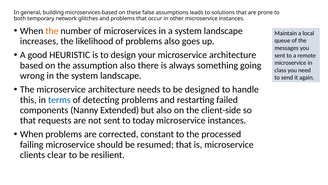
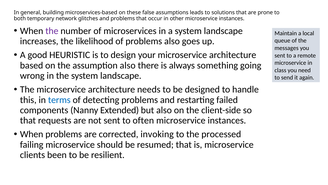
the at (52, 31) colour: orange -> purple
today: today -> often
constant: constant -> invoking
clear: clear -> been
